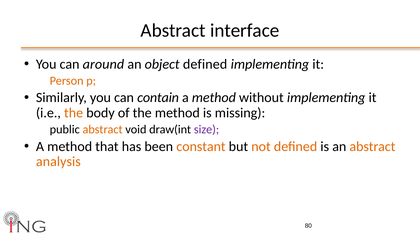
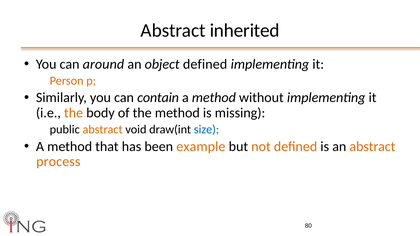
interface: interface -> inherited
size colour: purple -> blue
constant: constant -> example
analysis: analysis -> process
